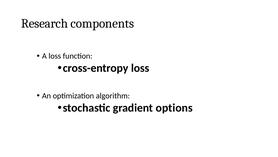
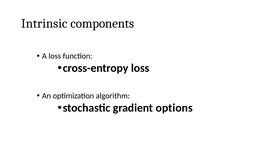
Research: Research -> Intrinsic
